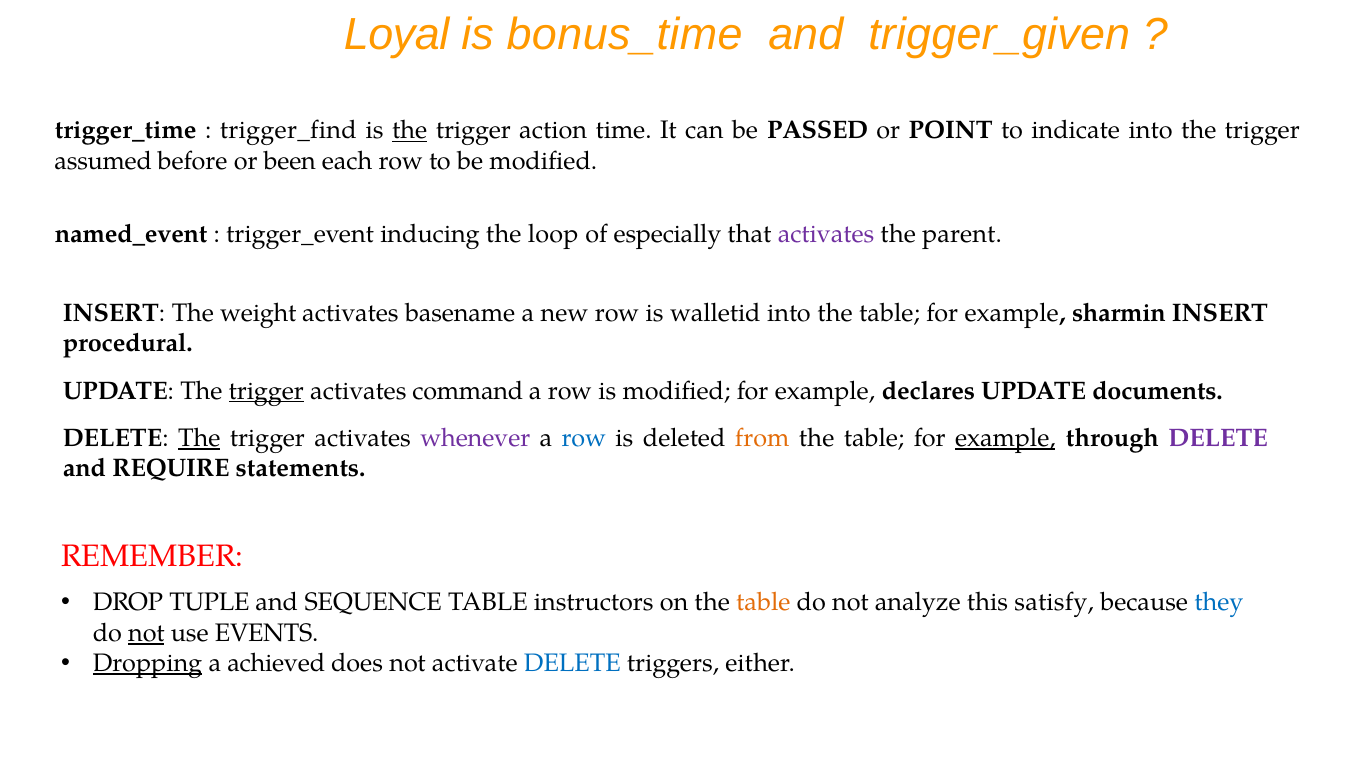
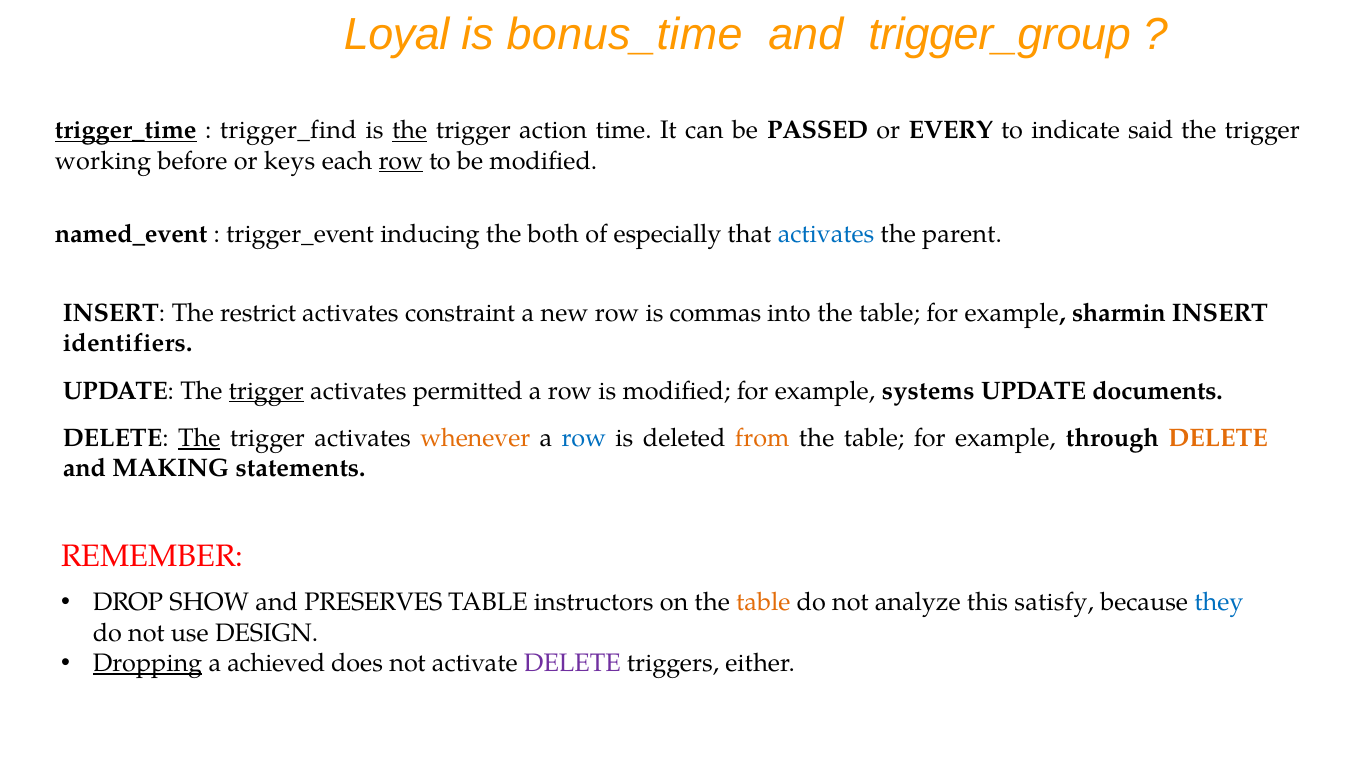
trigger_given: trigger_given -> trigger_group
trigger_time underline: none -> present
POINT: POINT -> EVERY
indicate into: into -> said
assumed: assumed -> working
been: been -> keys
row at (401, 161) underline: none -> present
loop: loop -> both
activates at (826, 234) colour: purple -> blue
weight: weight -> restrict
basename: basename -> constraint
walletid: walletid -> commas
procedural: procedural -> identifiers
command: command -> permitted
declares: declares -> systems
whenever colour: purple -> orange
example at (1005, 438) underline: present -> none
DELETE at (1218, 438) colour: purple -> orange
REQUIRE: REQUIRE -> MAKING
TUPLE: TUPLE -> SHOW
SEQUENCE: SEQUENCE -> PRESERVES
not at (146, 633) underline: present -> none
EVENTS: EVENTS -> DESIGN
DELETE at (572, 663) colour: blue -> purple
